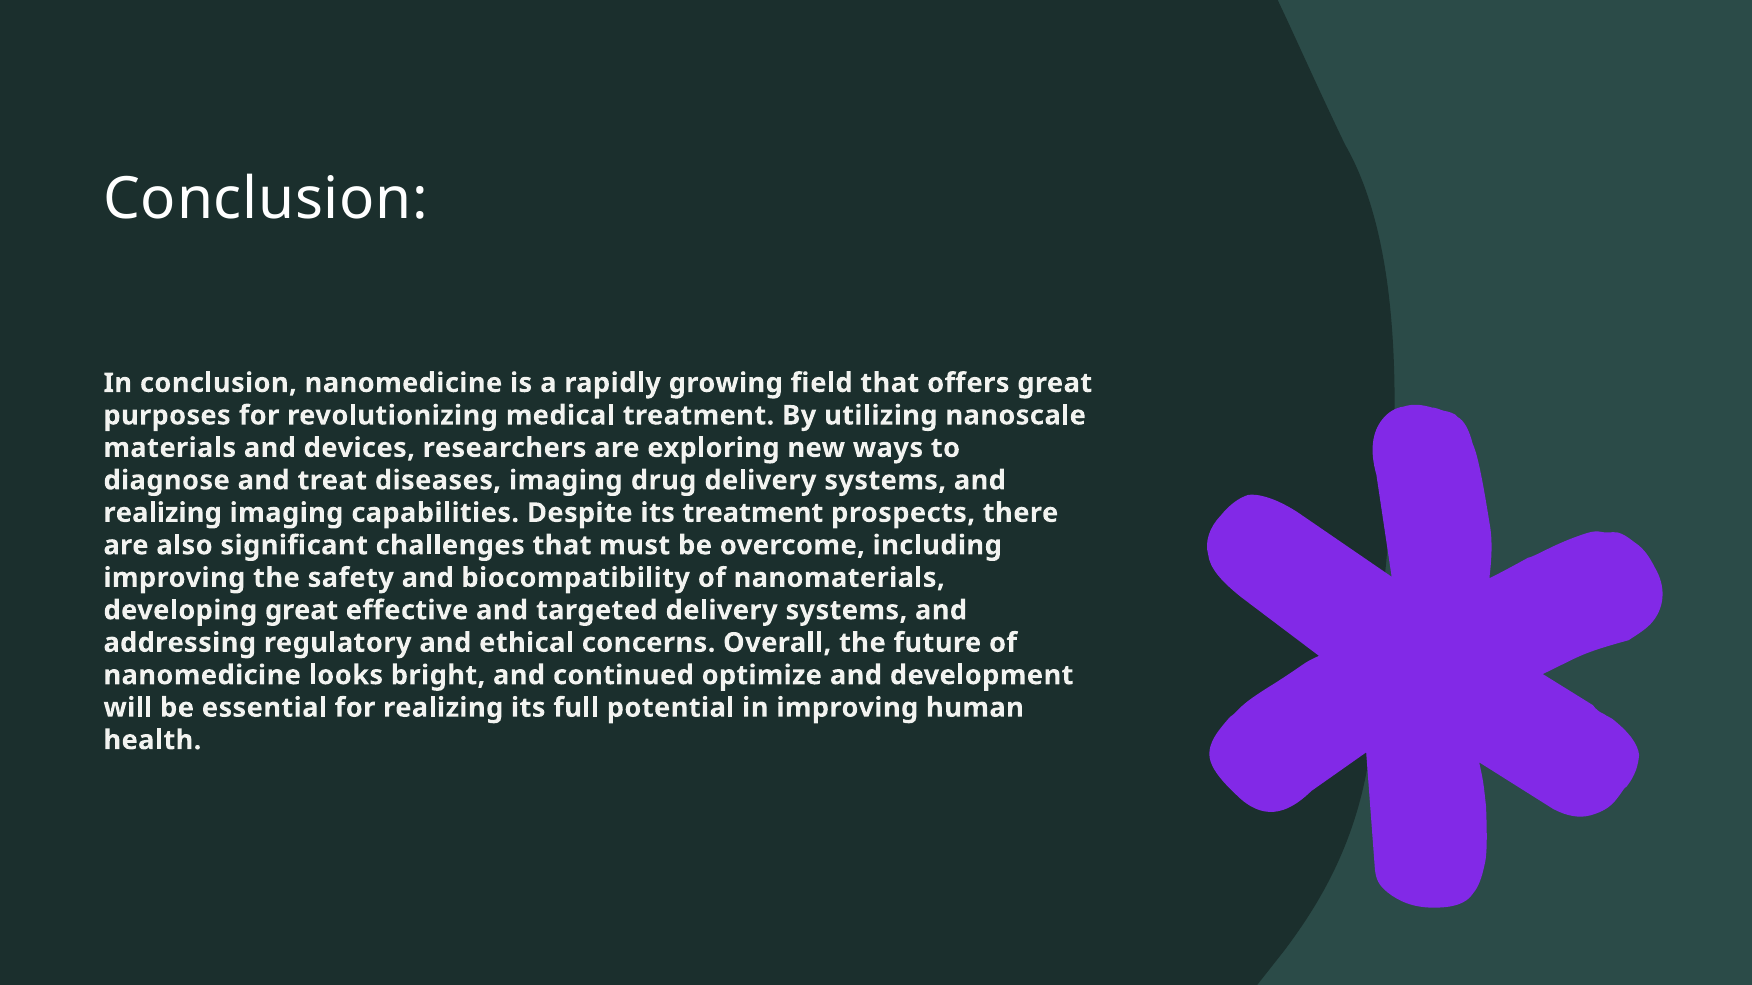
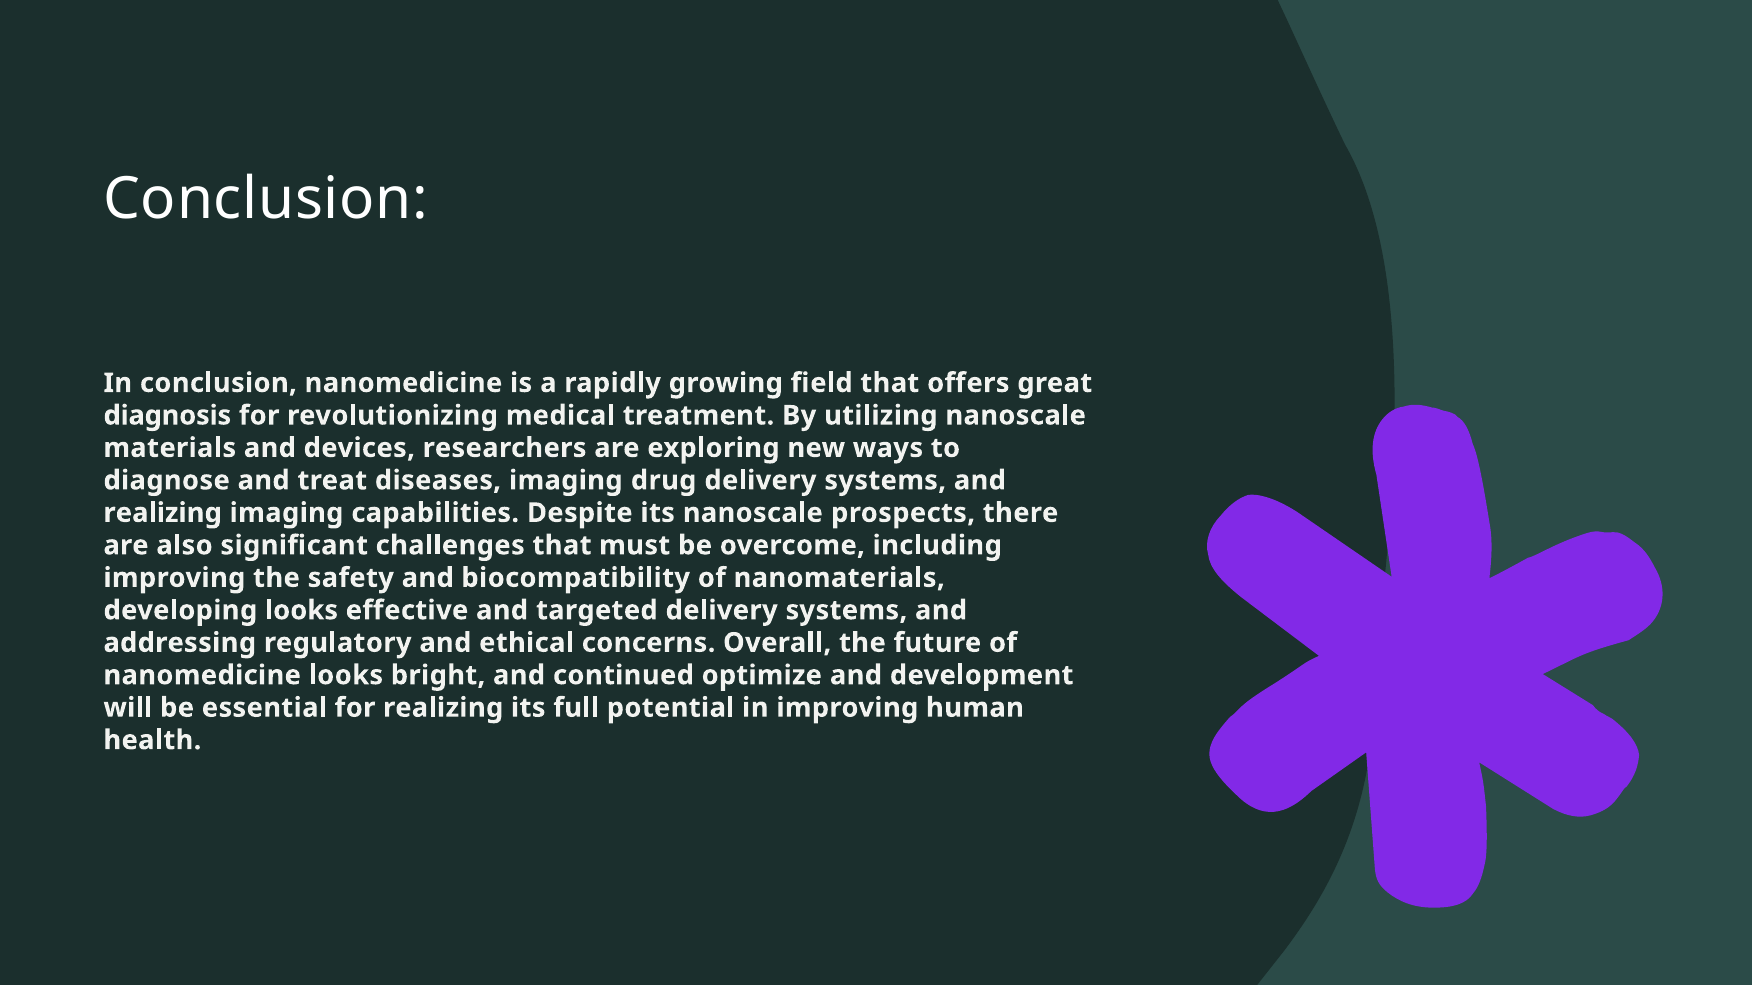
purposes: purposes -> diagnosis
its treatment: treatment -> nanoscale
developing great: great -> looks
